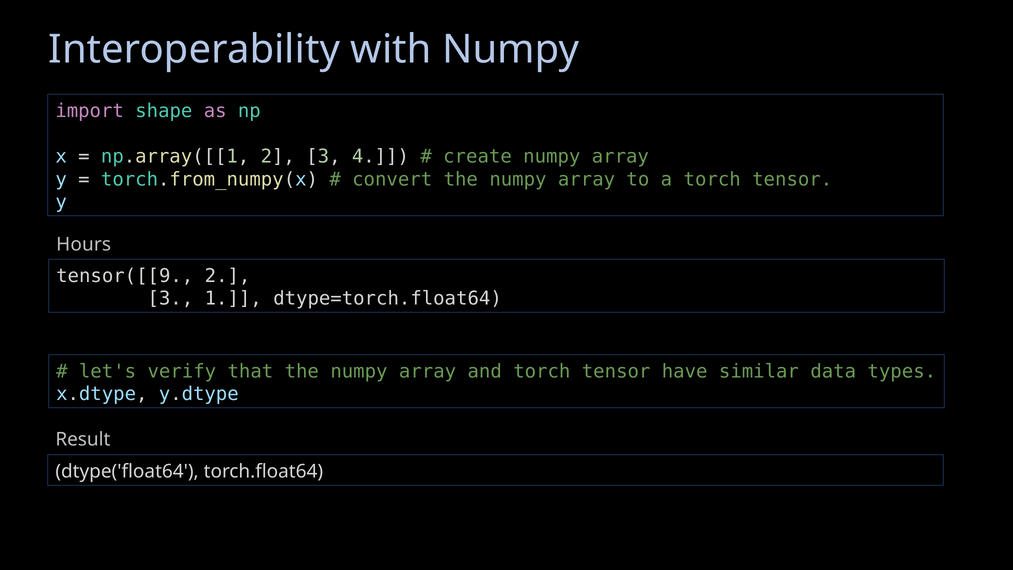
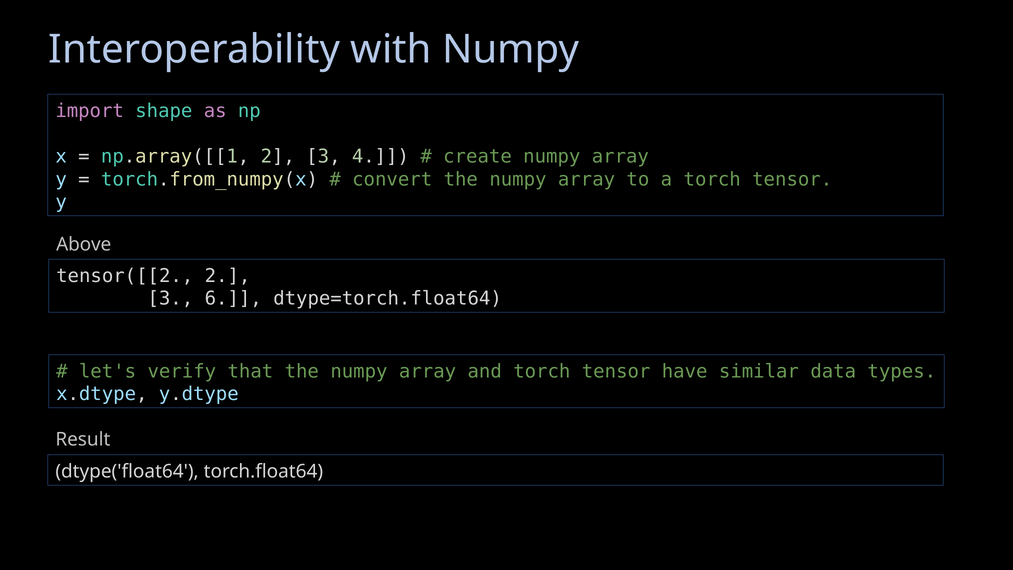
Hours: Hours -> Above
tensor([[9: tensor([[9 -> tensor([[2
1: 1 -> 6
